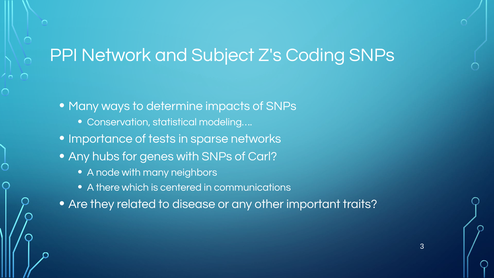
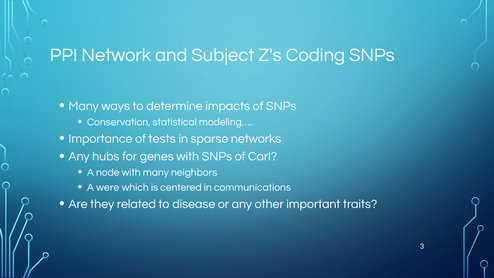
there: there -> were
